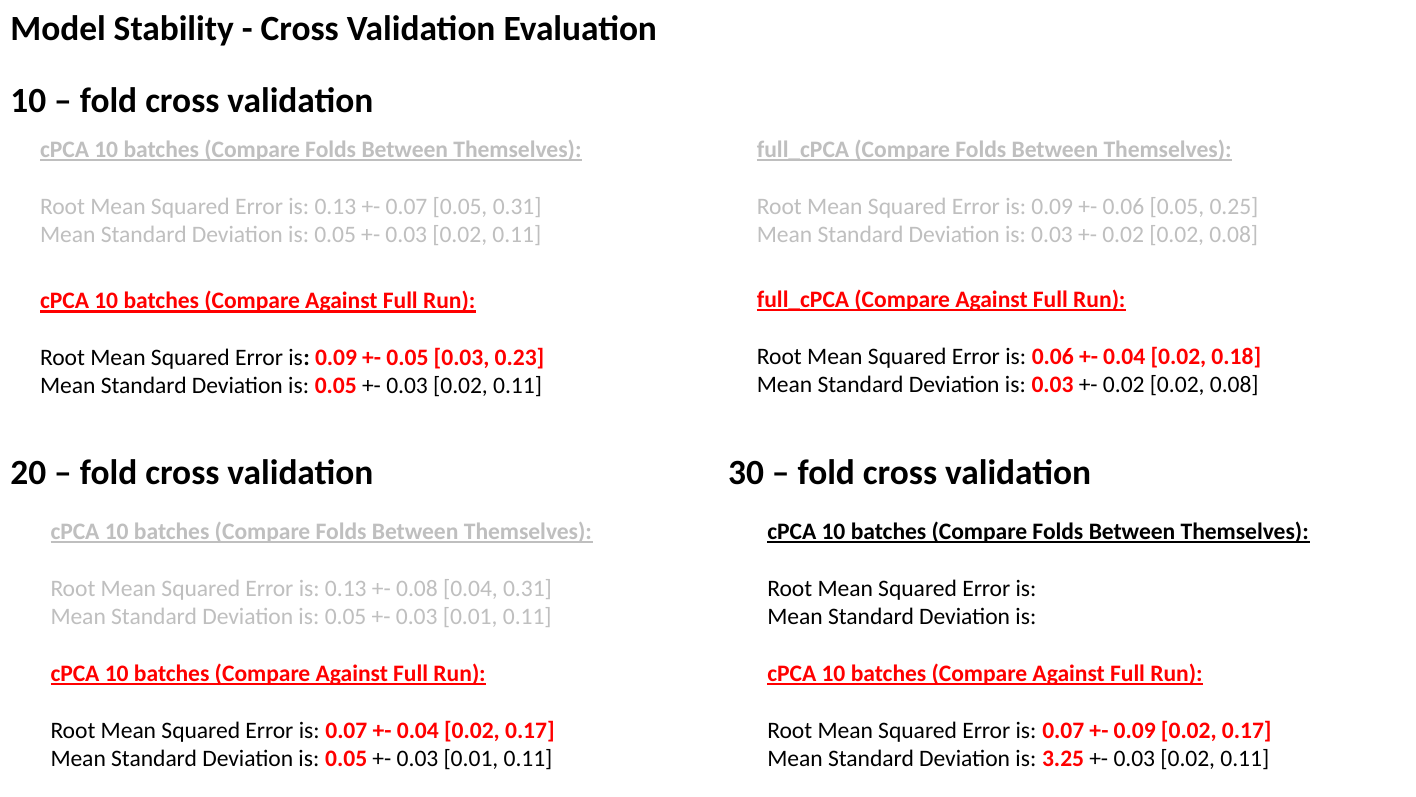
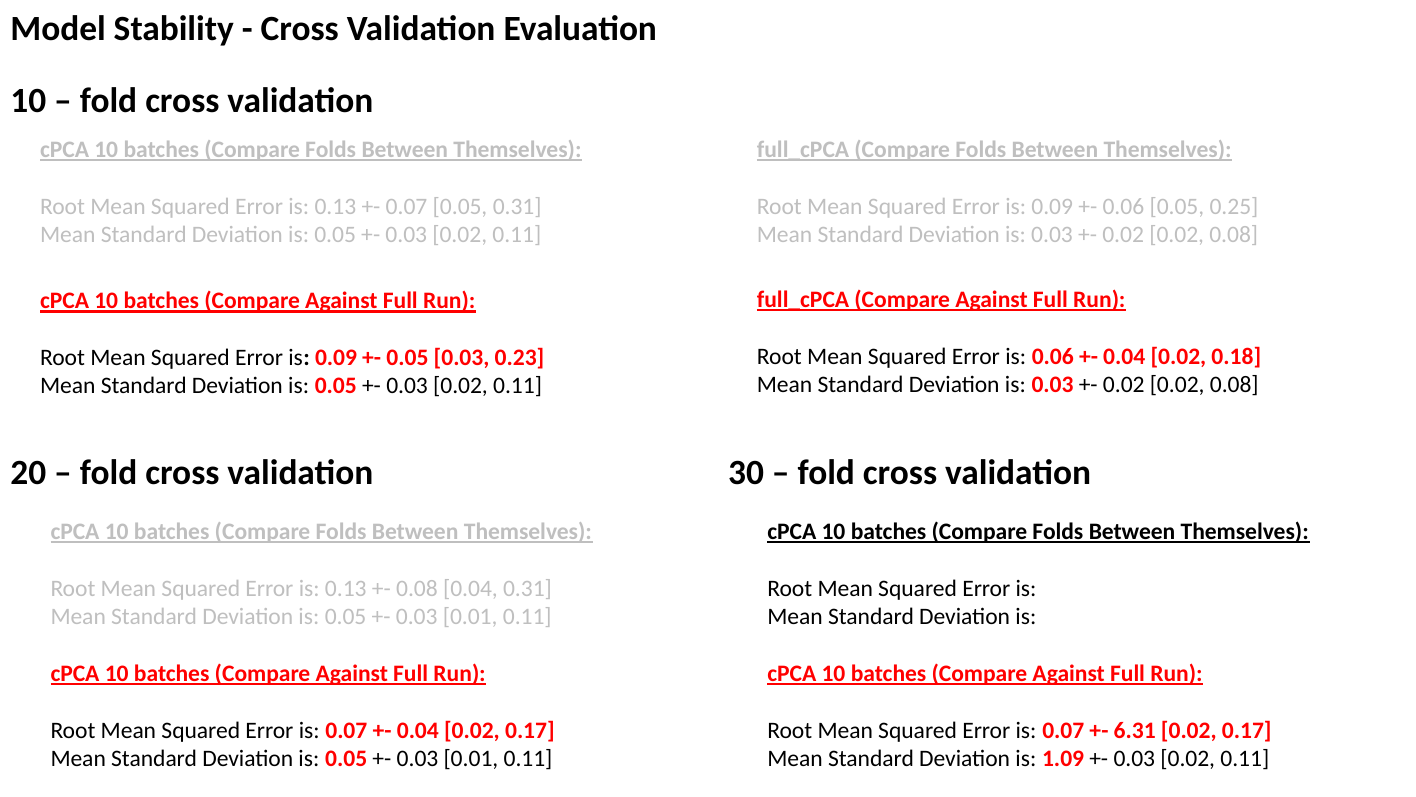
0.09 at (1135, 730): 0.09 -> 6.31
3.25: 3.25 -> 1.09
